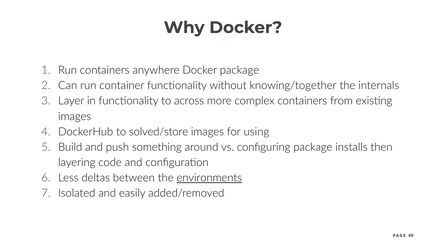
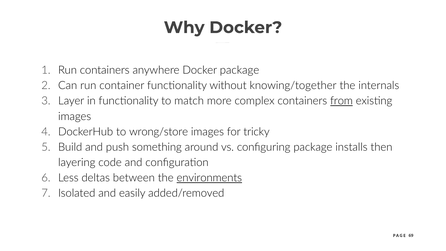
across: across -> match
from underline: none -> present
solved/store: solved/store -> wrong/store
using: using -> tricky
